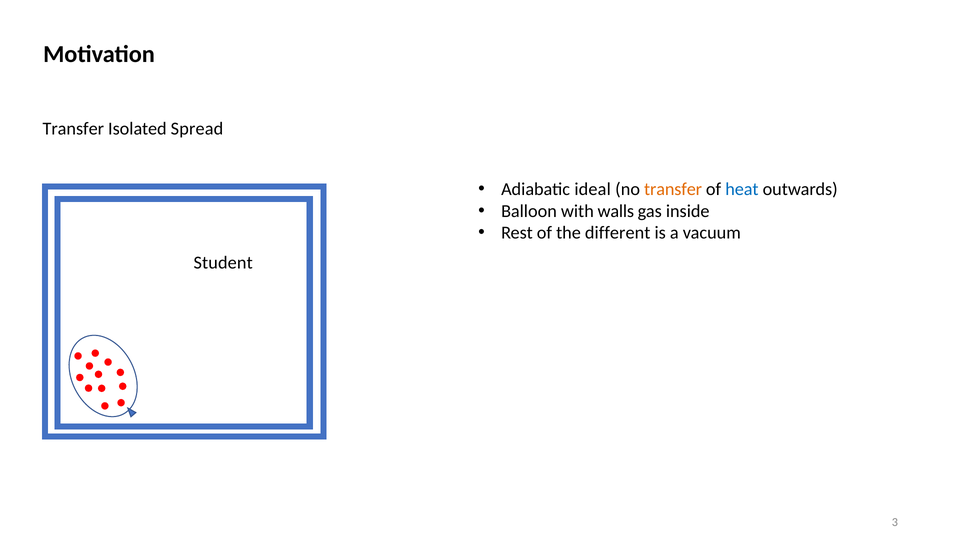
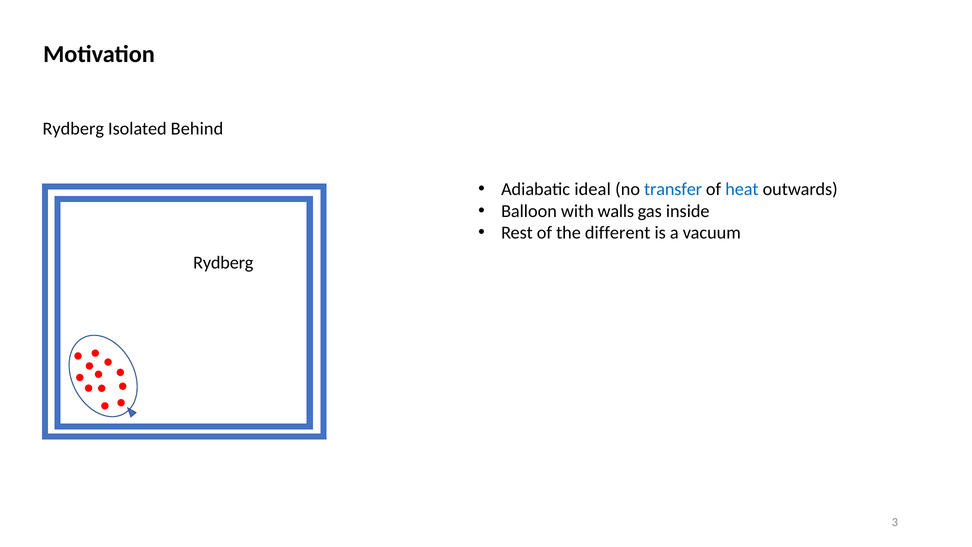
Transfer at (73, 129): Transfer -> Rydberg
Spread: Spread -> Behind
transfer at (673, 189) colour: orange -> blue
Student at (223, 263): Student -> Rydberg
